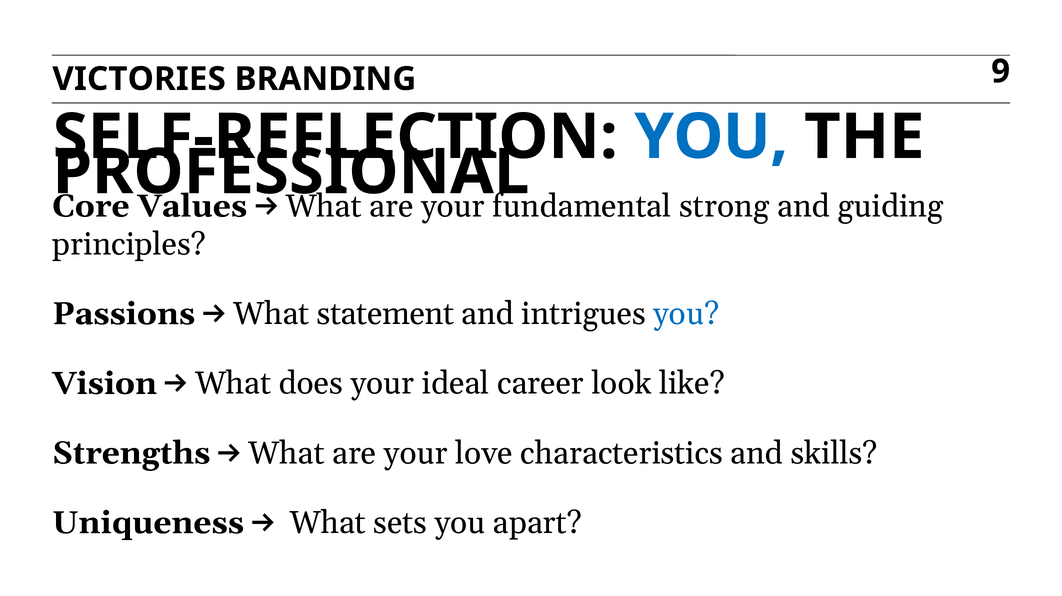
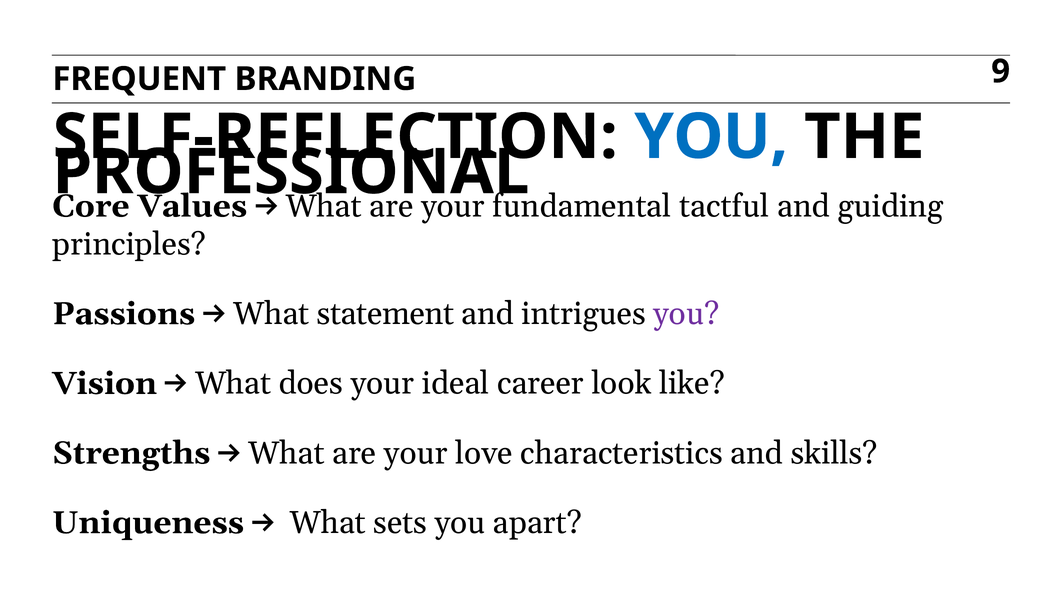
VICTORIES: VICTORIES -> FREQUENT
strong: strong -> tactful
you at (686, 314) colour: blue -> purple
